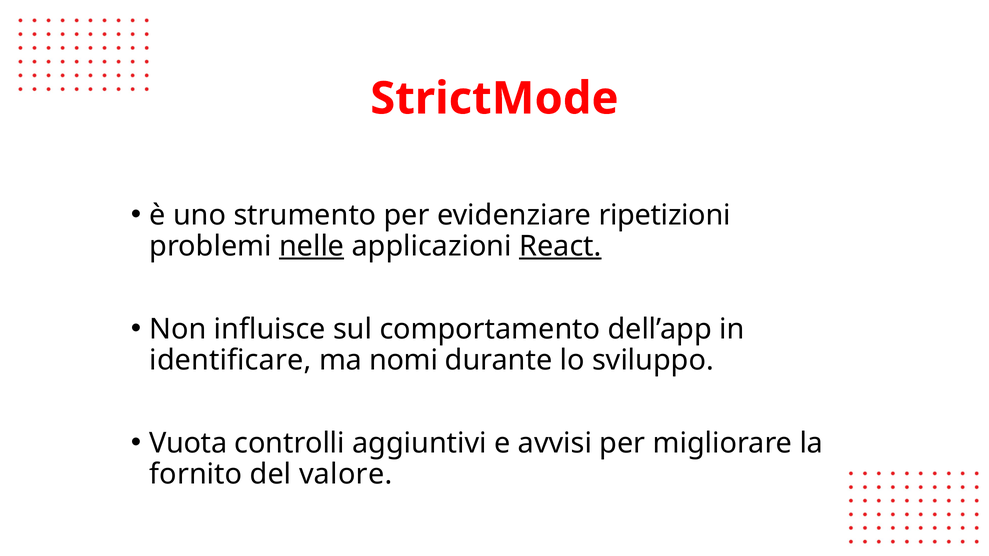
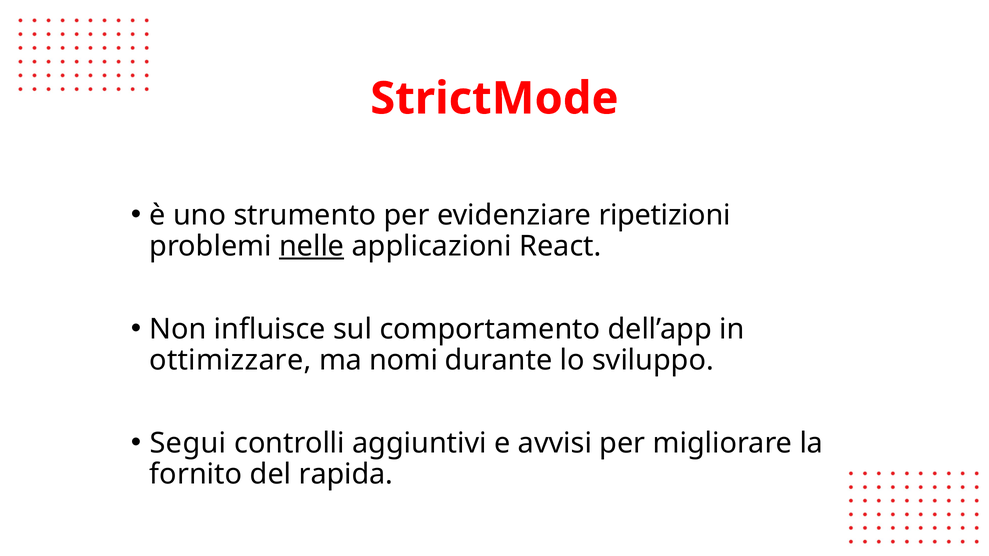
React underline: present -> none
identificare: identificare -> ottimizzare
Vuota: Vuota -> Segui
valore: valore -> rapida
